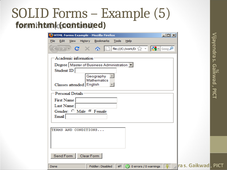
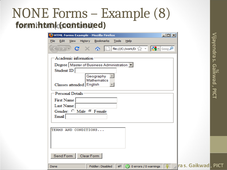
SOLID: SOLID -> NONE
5: 5 -> 8
